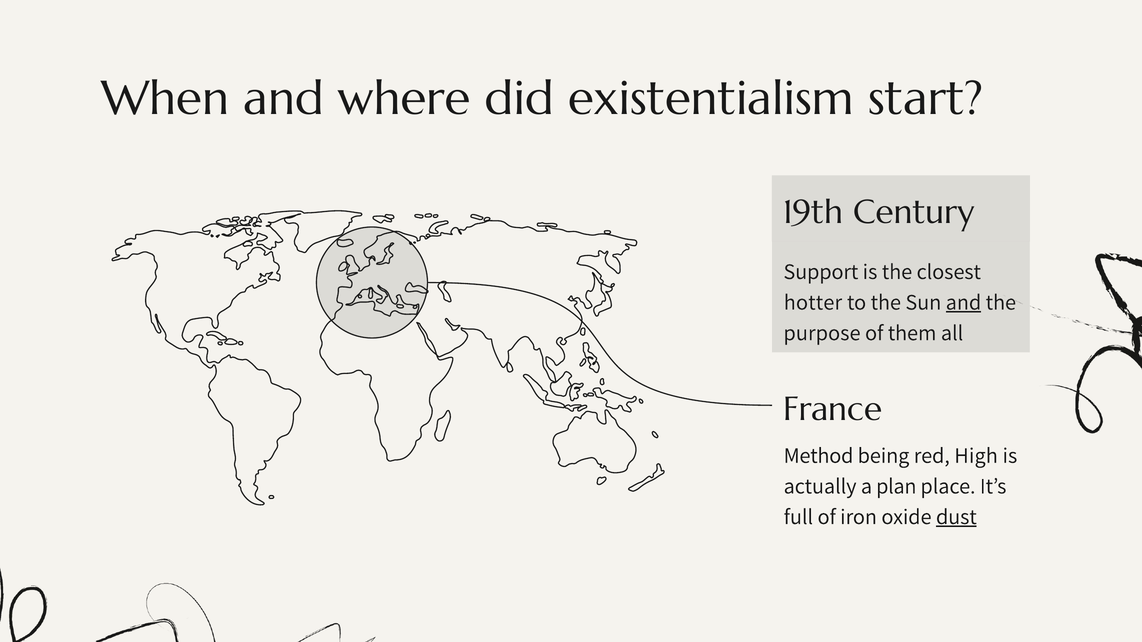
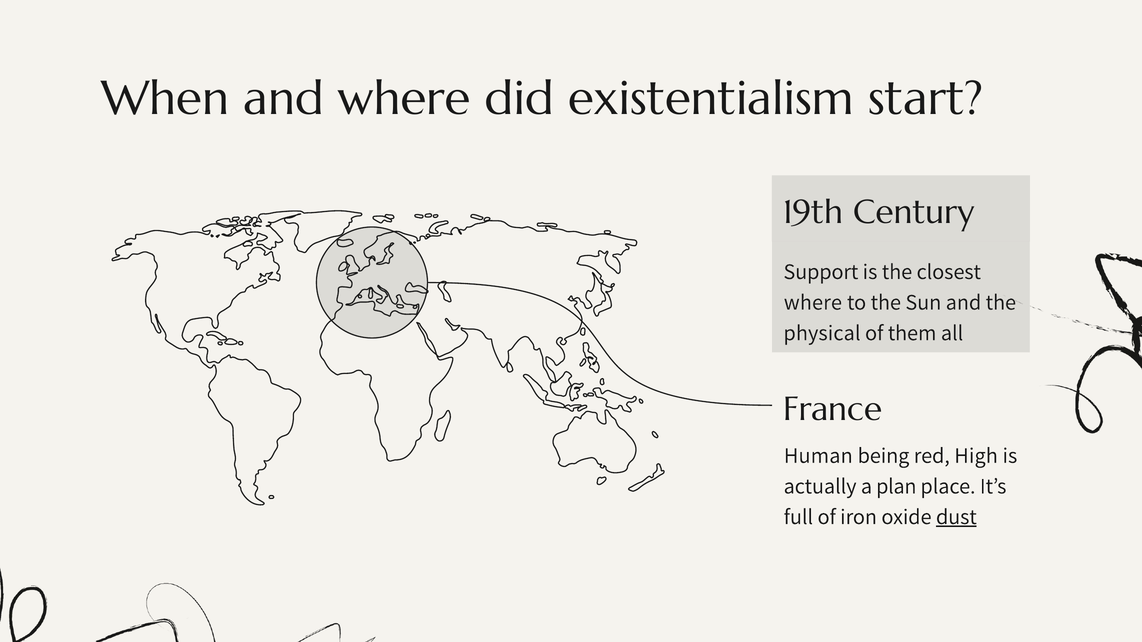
hotter at (813, 302): hotter -> where
and at (963, 302) underline: present -> none
purpose: purpose -> physical
Method: Method -> Human
